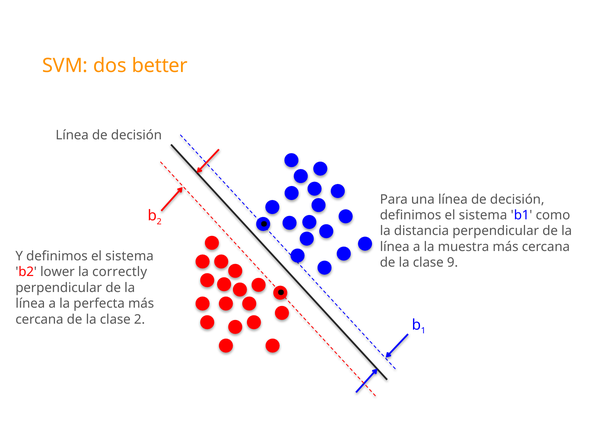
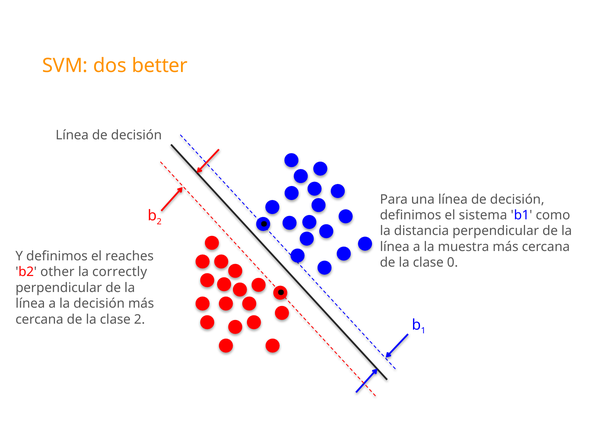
Y definimos el sistema: sistema -> reaches
9: 9 -> 0
lower: lower -> other
la perfecta: perfecta -> decisión
